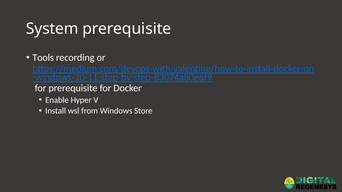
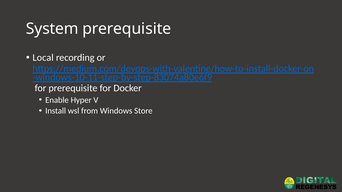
Tools: Tools -> Local
